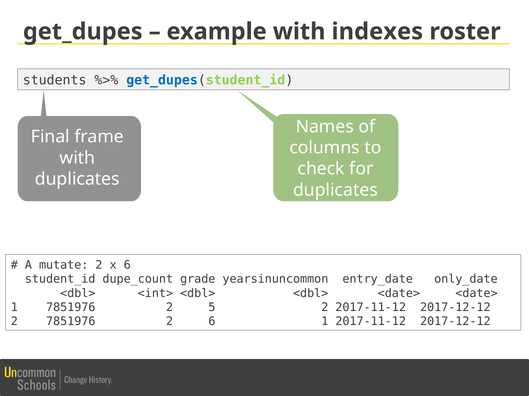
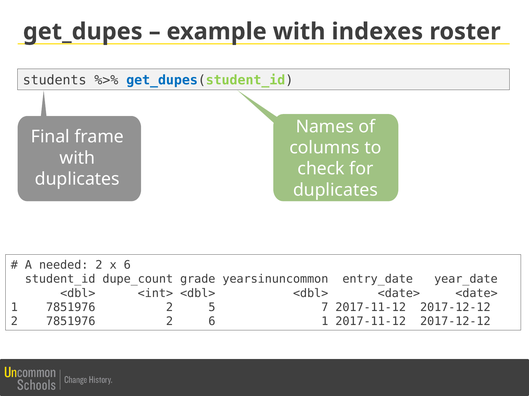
mutate: mutate -> needed
only_date: only_date -> year_date
5 2: 2 -> 7
